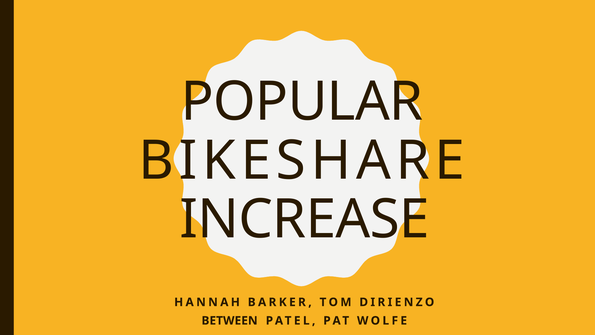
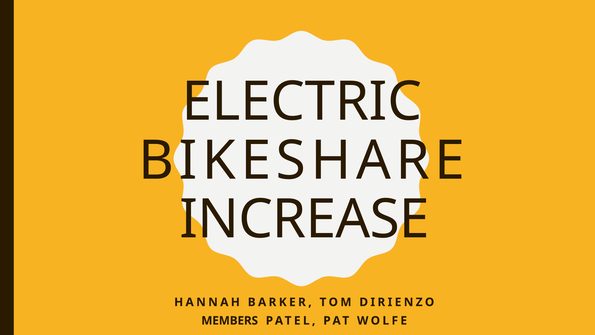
POPULAR: POPULAR -> ELECTRIC
BETWEEN: BETWEEN -> MEMBERS
